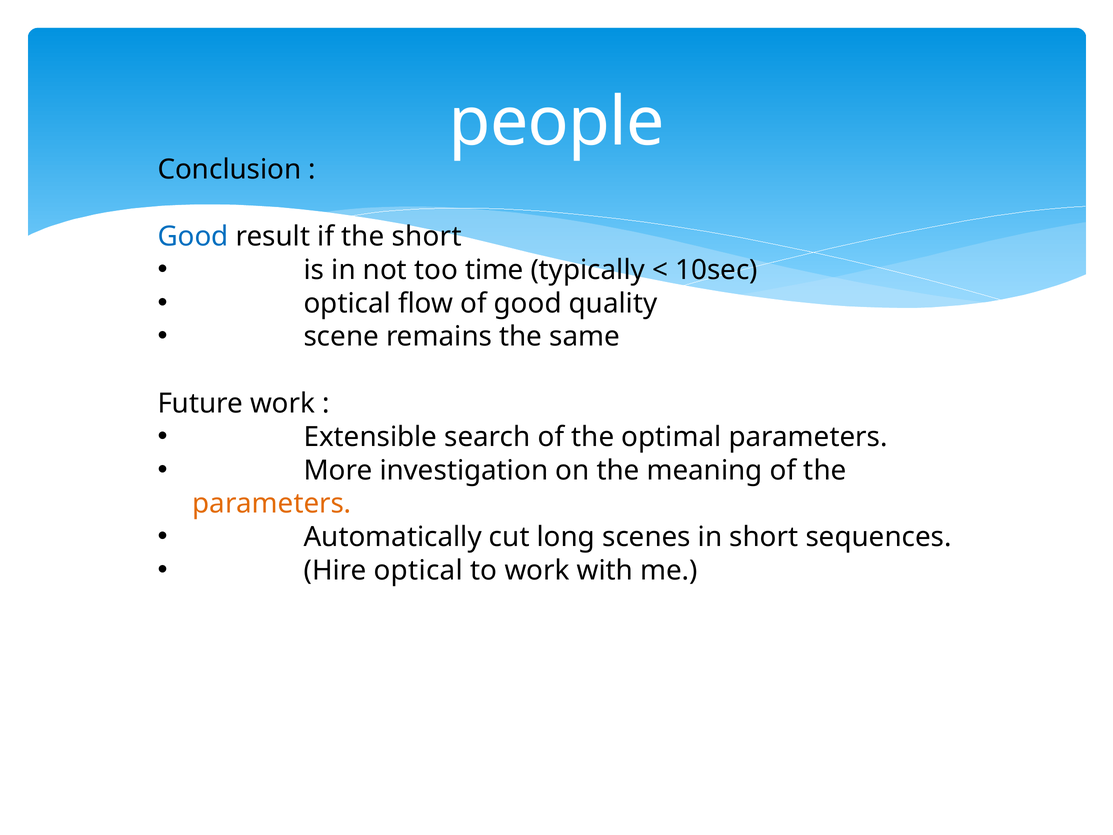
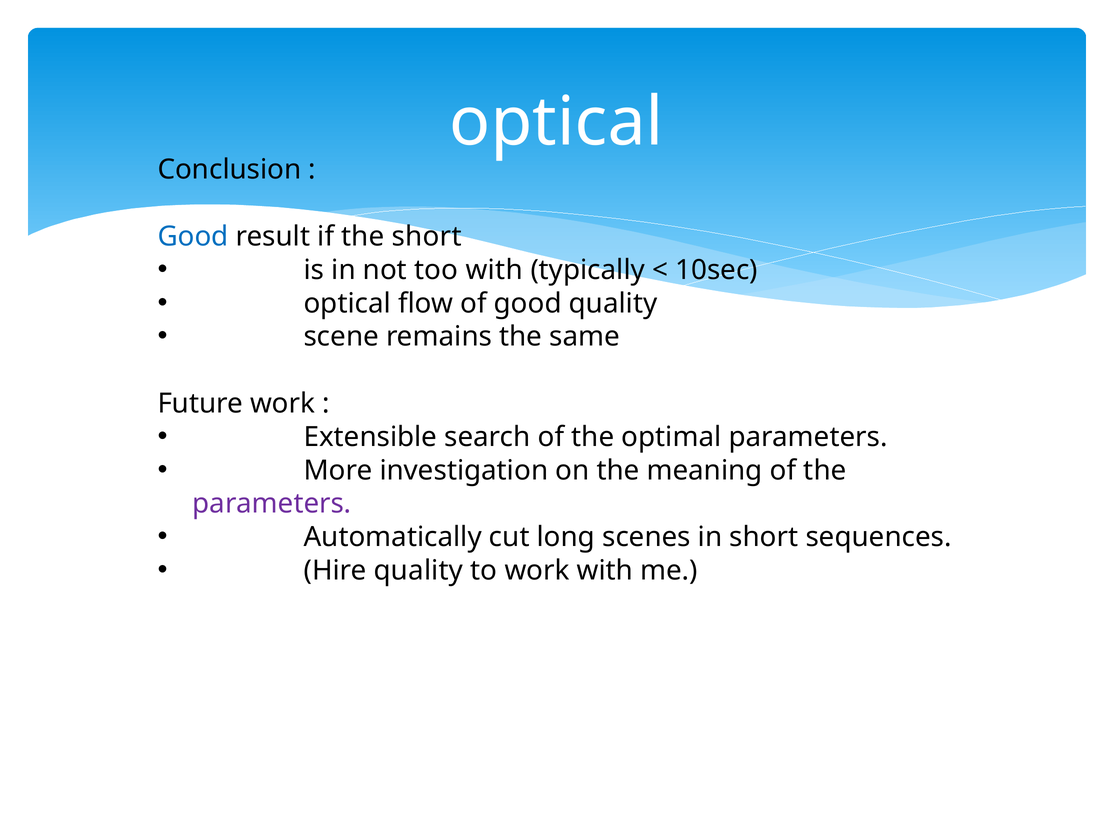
people at (557, 122): people -> optical
too time: time -> with
parameters at (272, 504) colour: orange -> purple
Hire optical: optical -> quality
